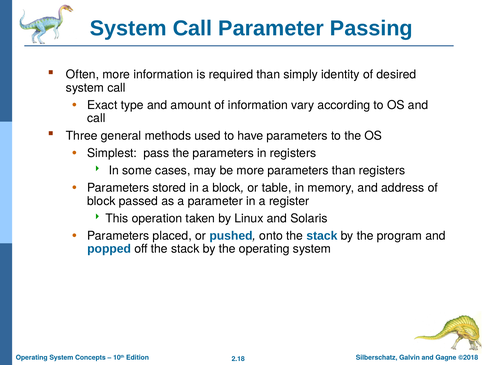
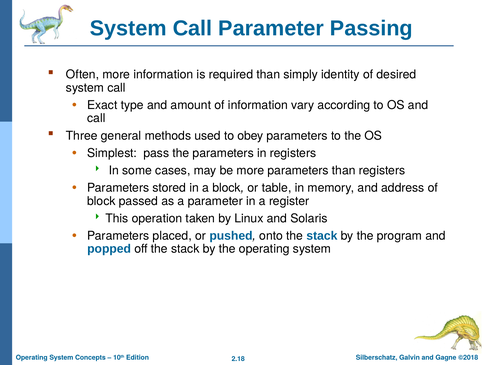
have: have -> obey
